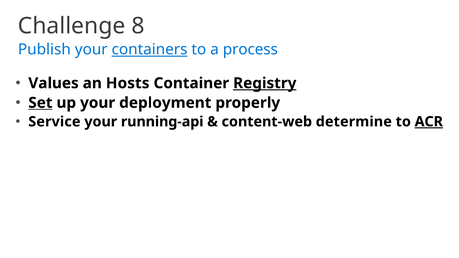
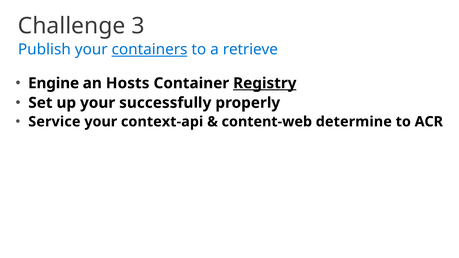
8: 8 -> 3
process: process -> retrieve
Values: Values -> Engine
Set underline: present -> none
deployment: deployment -> successfully
running-api: running-api -> context-api
ACR underline: present -> none
